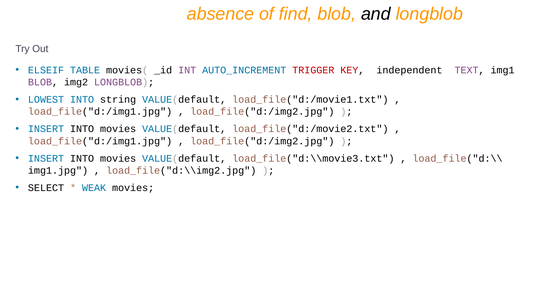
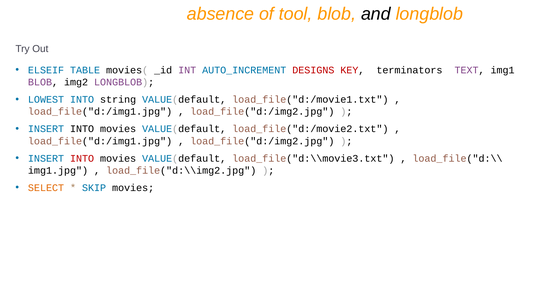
find: find -> tool
TRIGGER: TRIGGER -> DESIGNS
independent: independent -> terminators
INTO at (82, 158) colour: black -> red
SELECT colour: black -> orange
WEAK: WEAK -> SKIP
